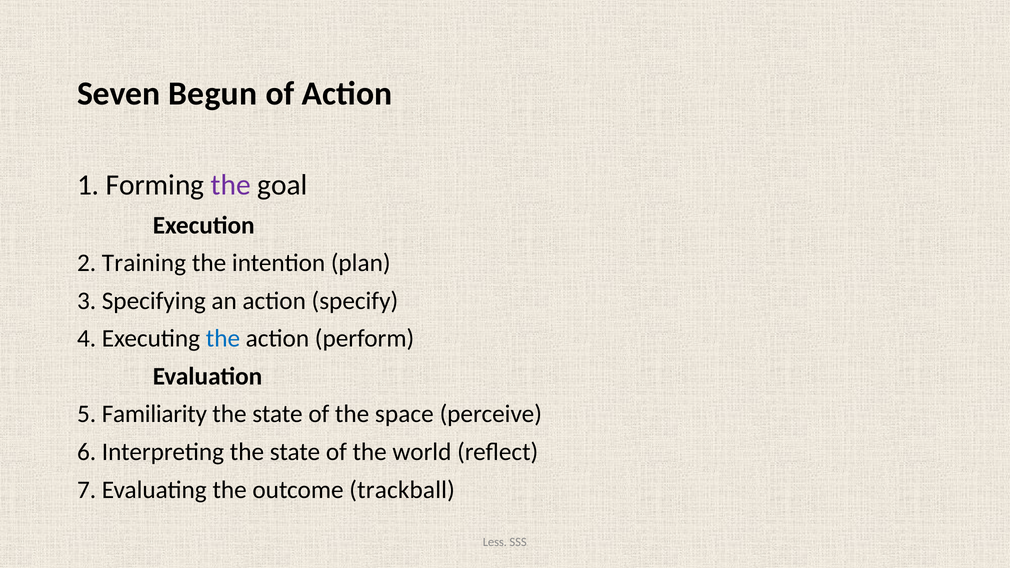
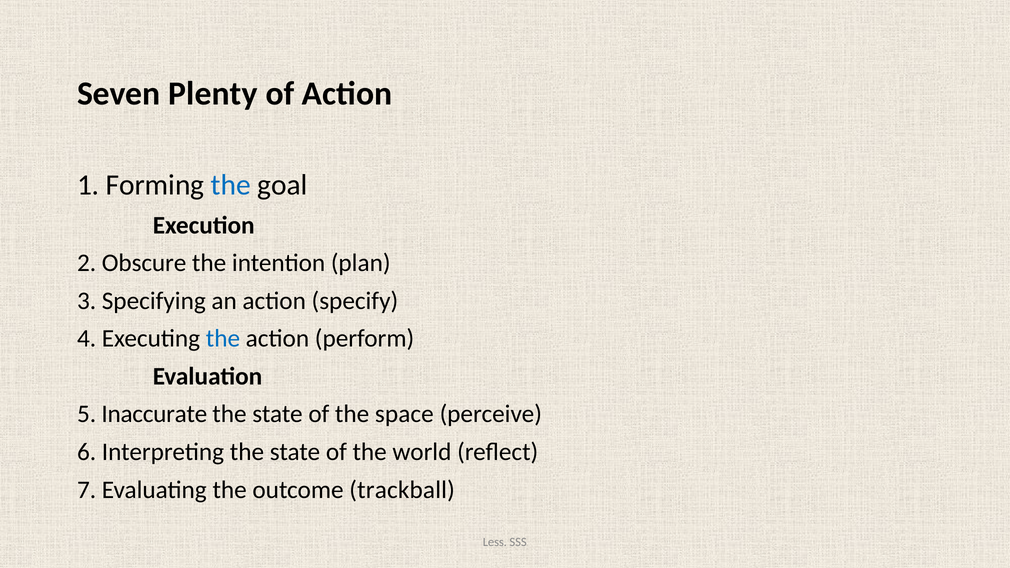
Begun: Begun -> Plenty
the at (231, 185) colour: purple -> blue
Training: Training -> Obscure
Familiarity: Familiarity -> Inaccurate
